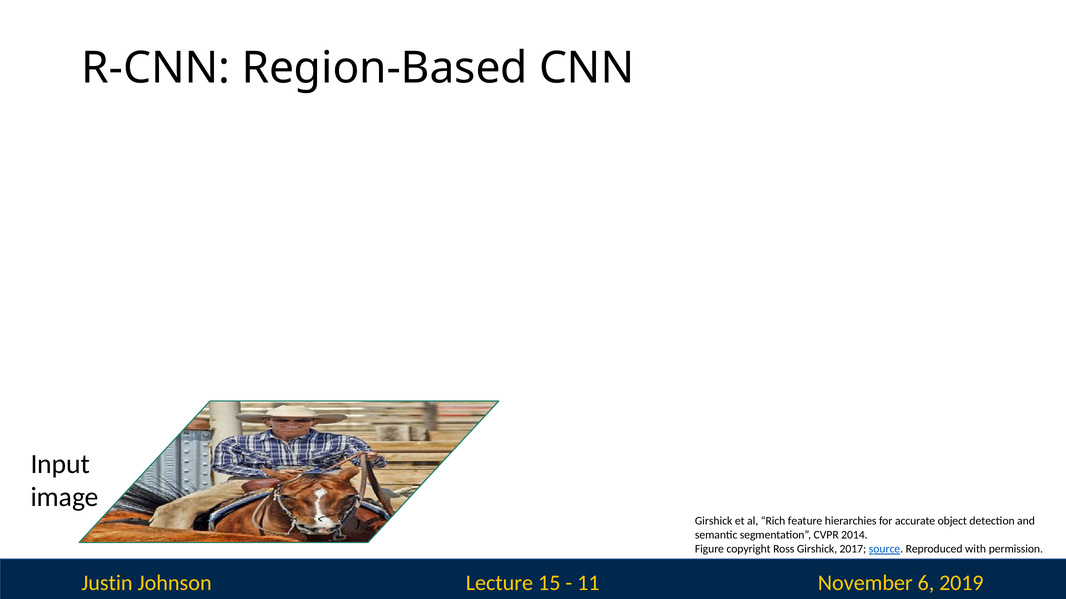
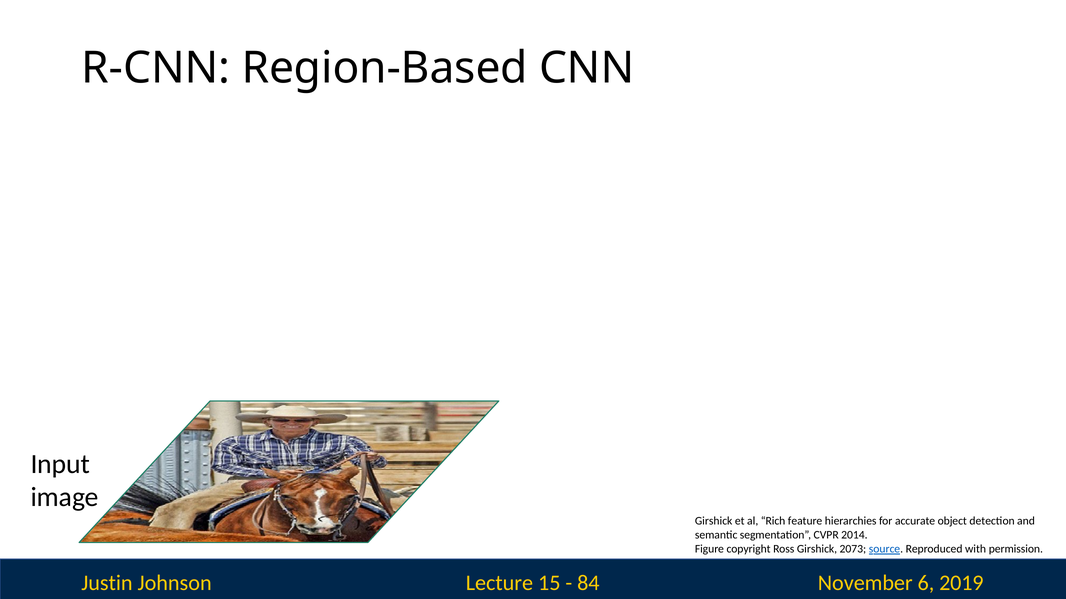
2017: 2017 -> 2073
11: 11 -> 84
